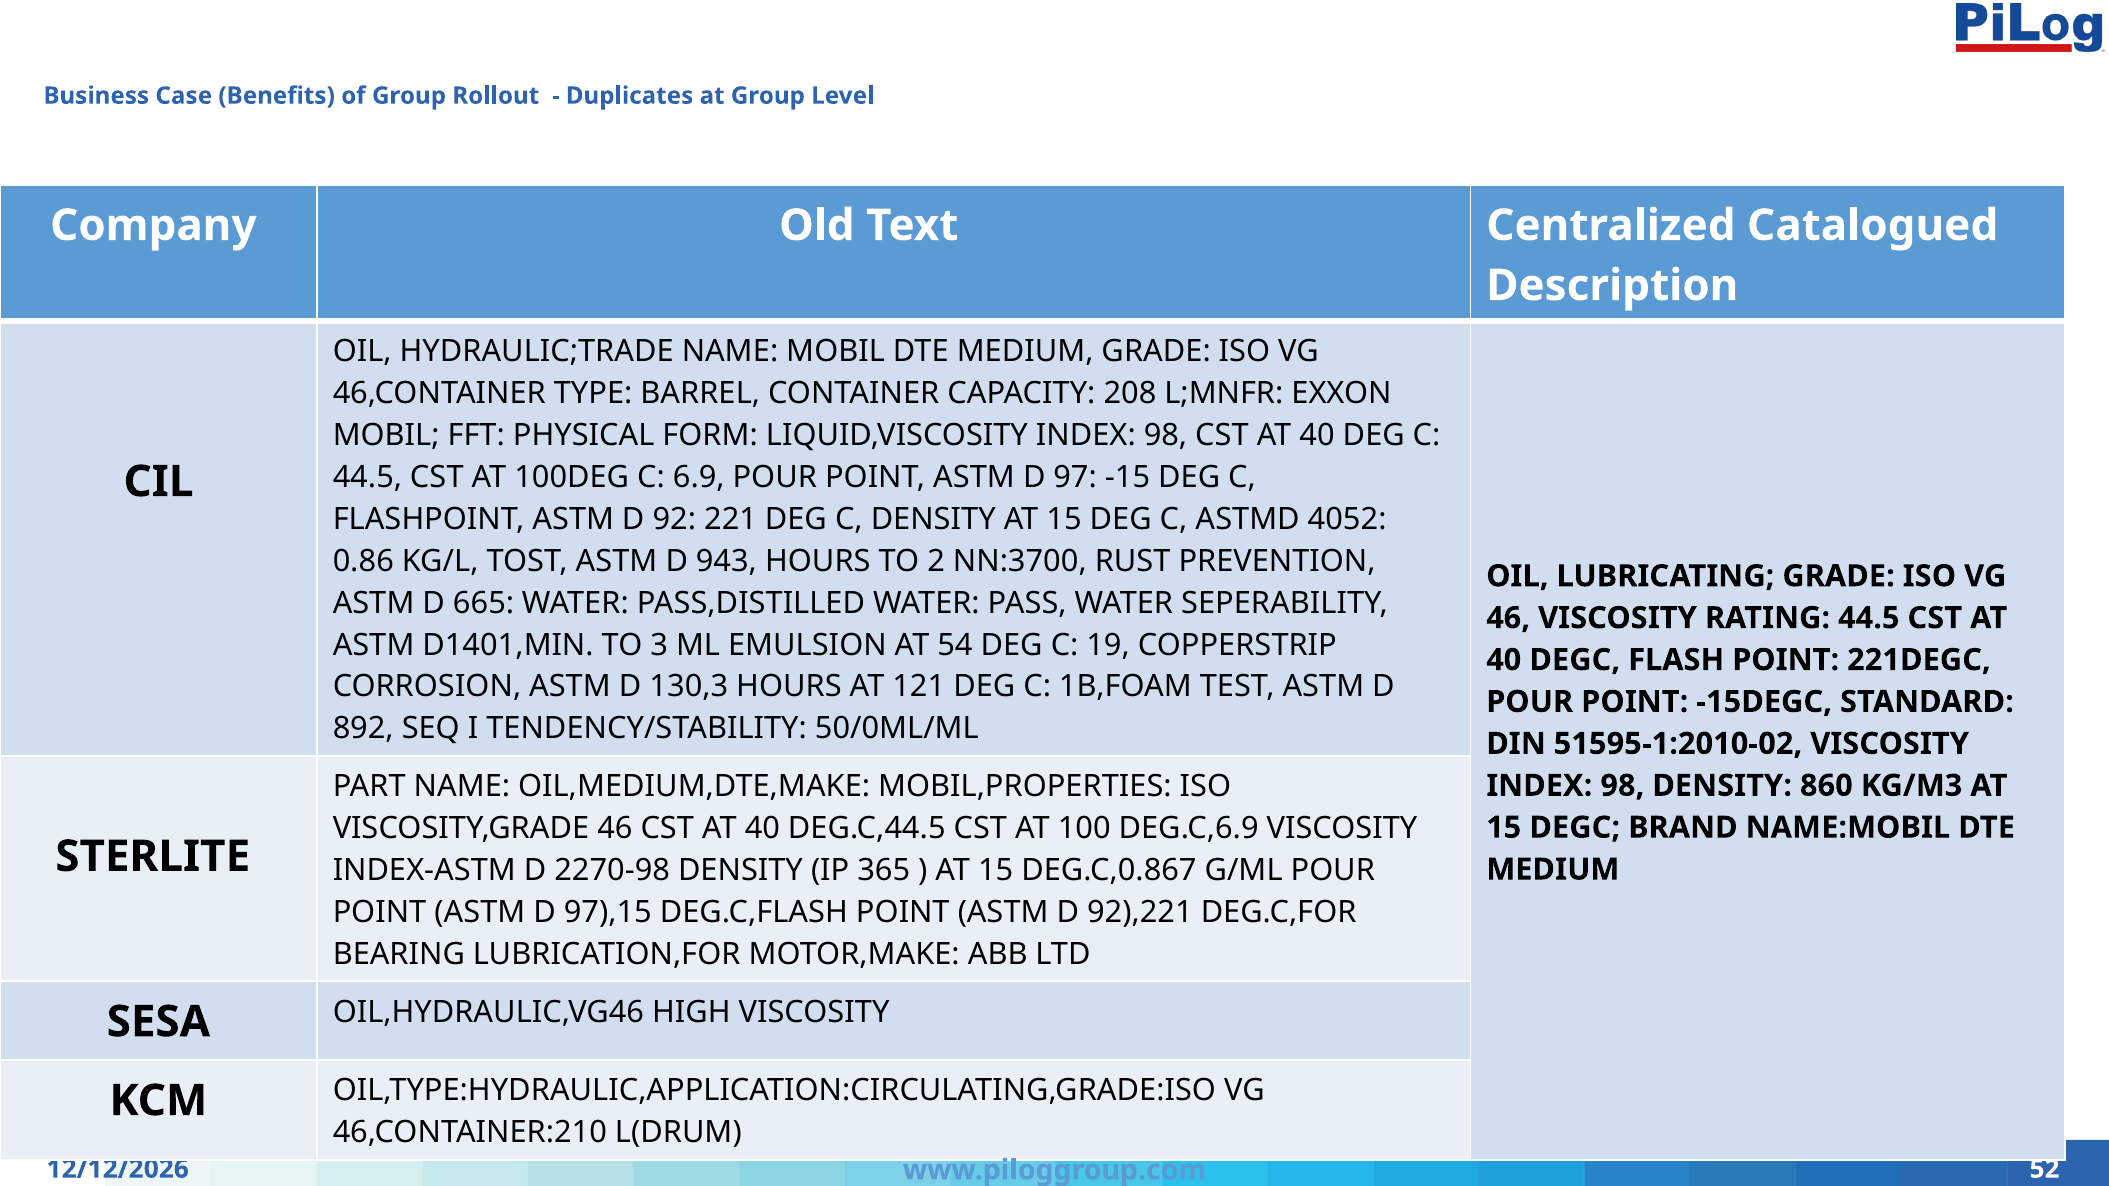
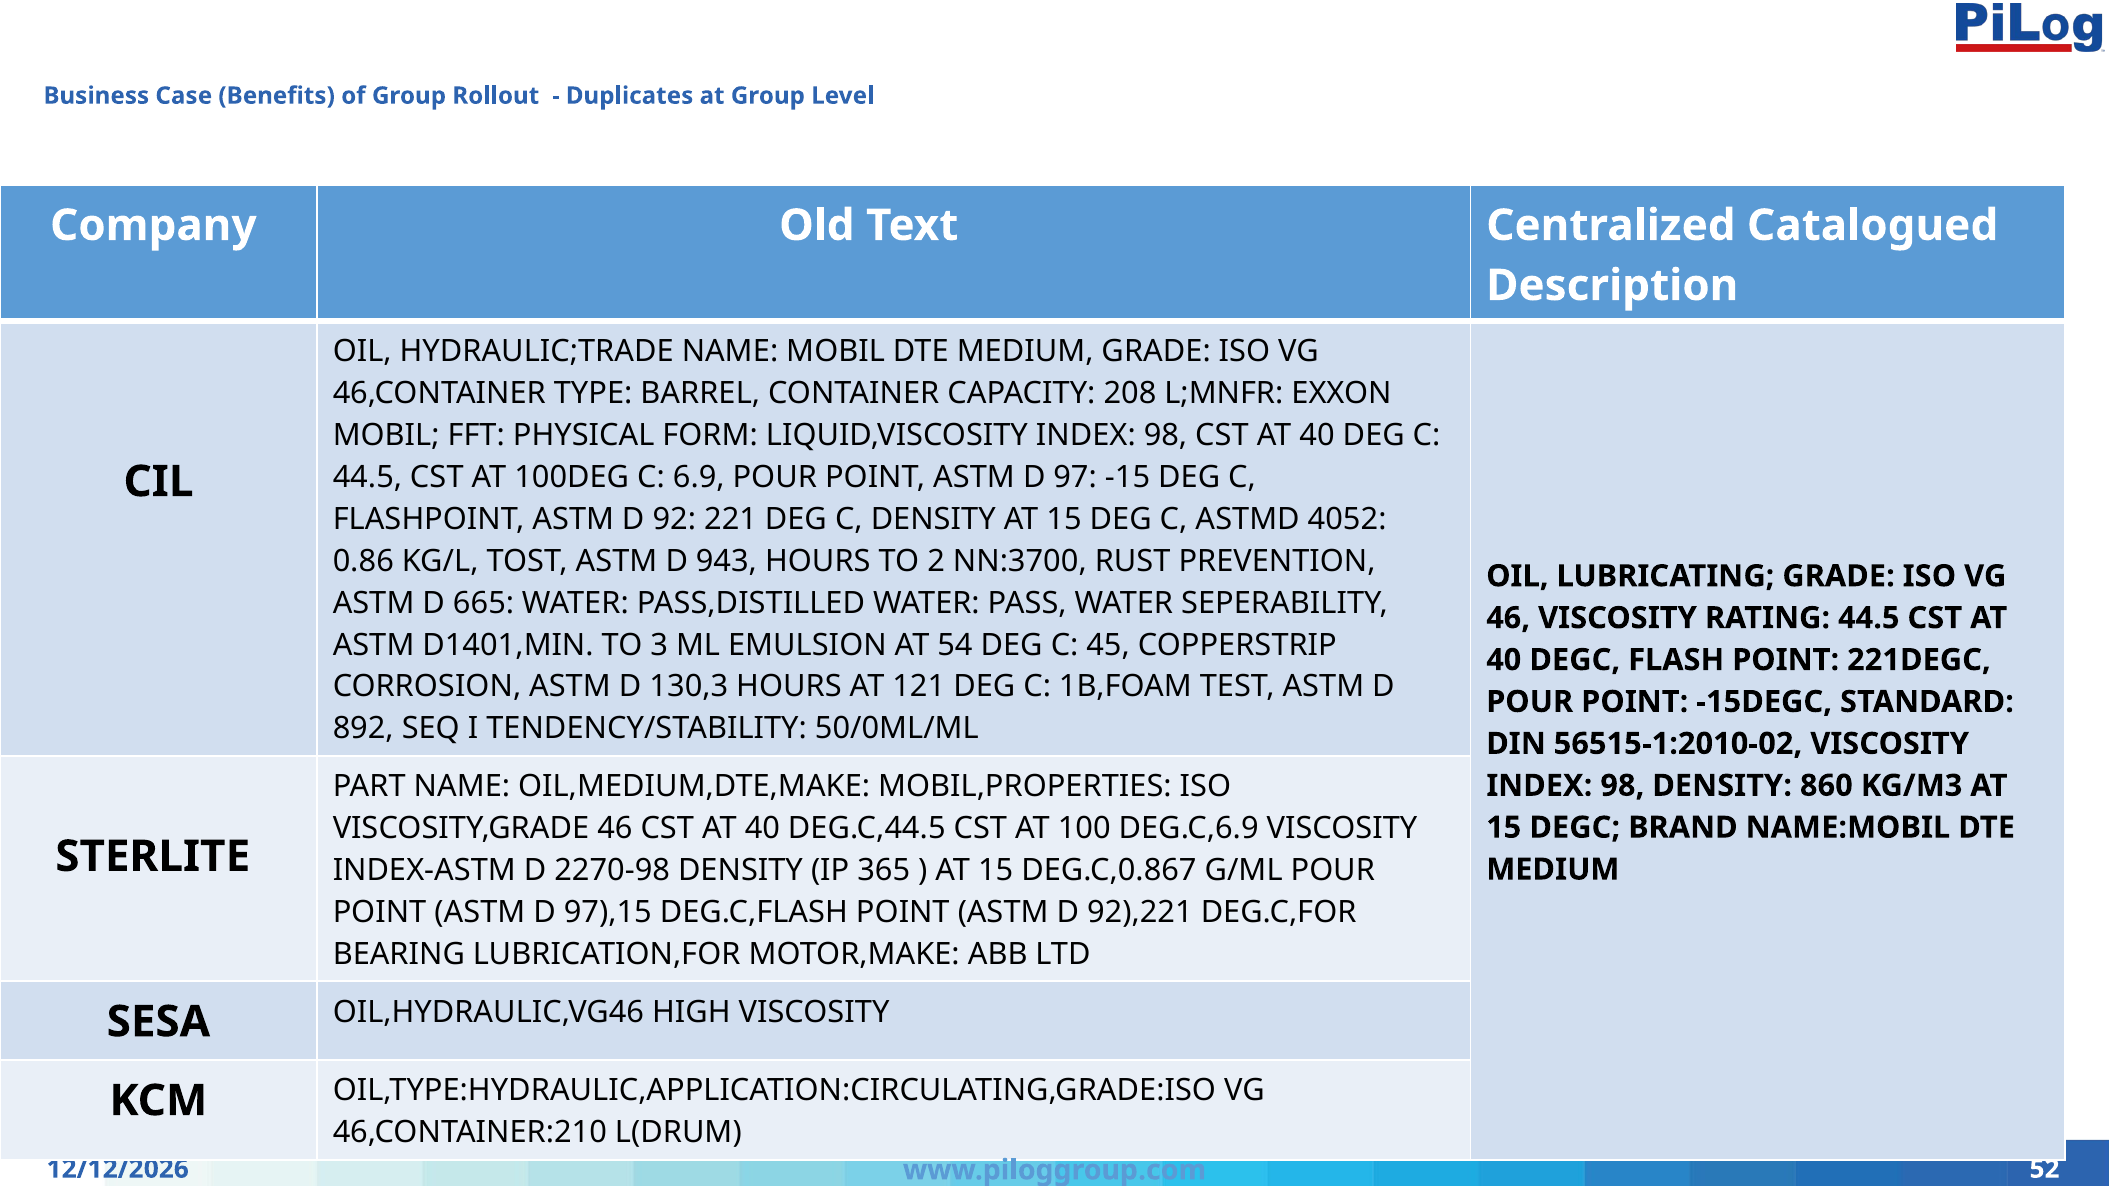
19: 19 -> 45
51595-1:2010-02: 51595-1:2010-02 -> 56515-1:2010-02
